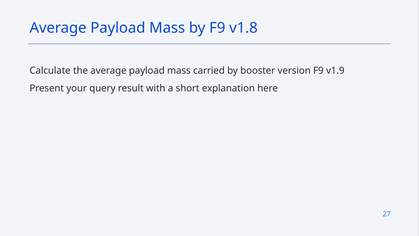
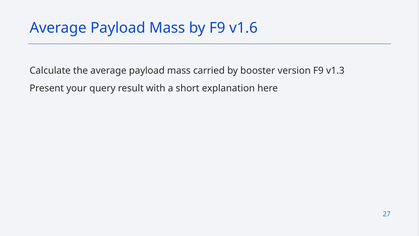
v1.8: v1.8 -> v1.6
v1.9: v1.9 -> v1.3
